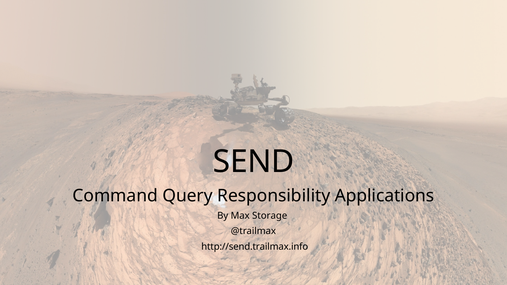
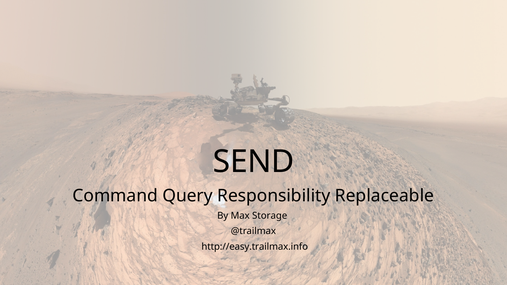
Applications: Applications -> Replaceable
http://send.trailmax.info: http://send.trailmax.info -> http://easy.trailmax.info
